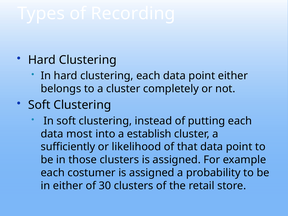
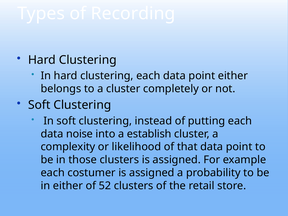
most: most -> noise
sufficiently: sufficiently -> complexity
30: 30 -> 52
